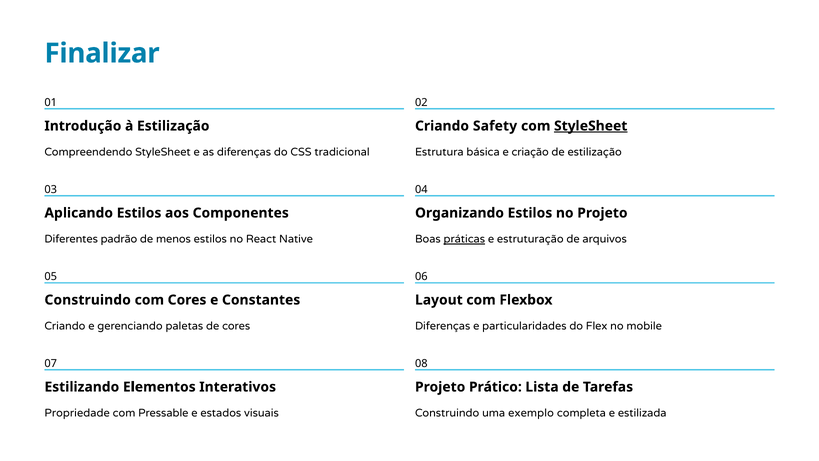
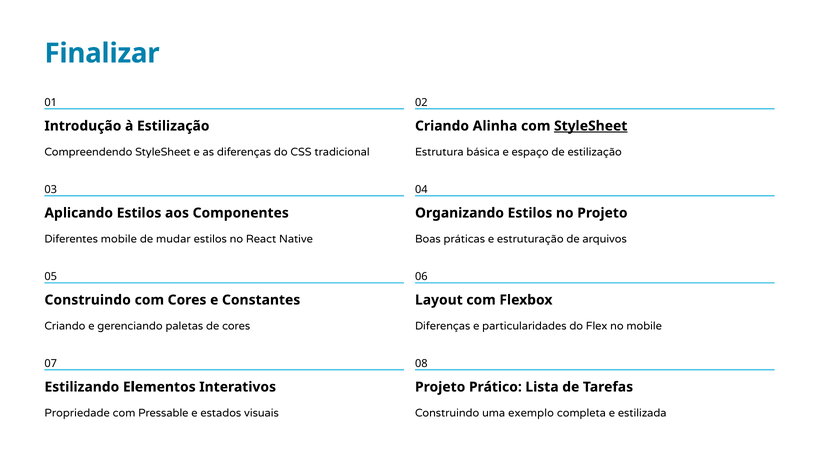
Safety: Safety -> Alinha
criação: criação -> espaço
Diferentes padrão: padrão -> mobile
menos: menos -> mudar
práticas underline: present -> none
